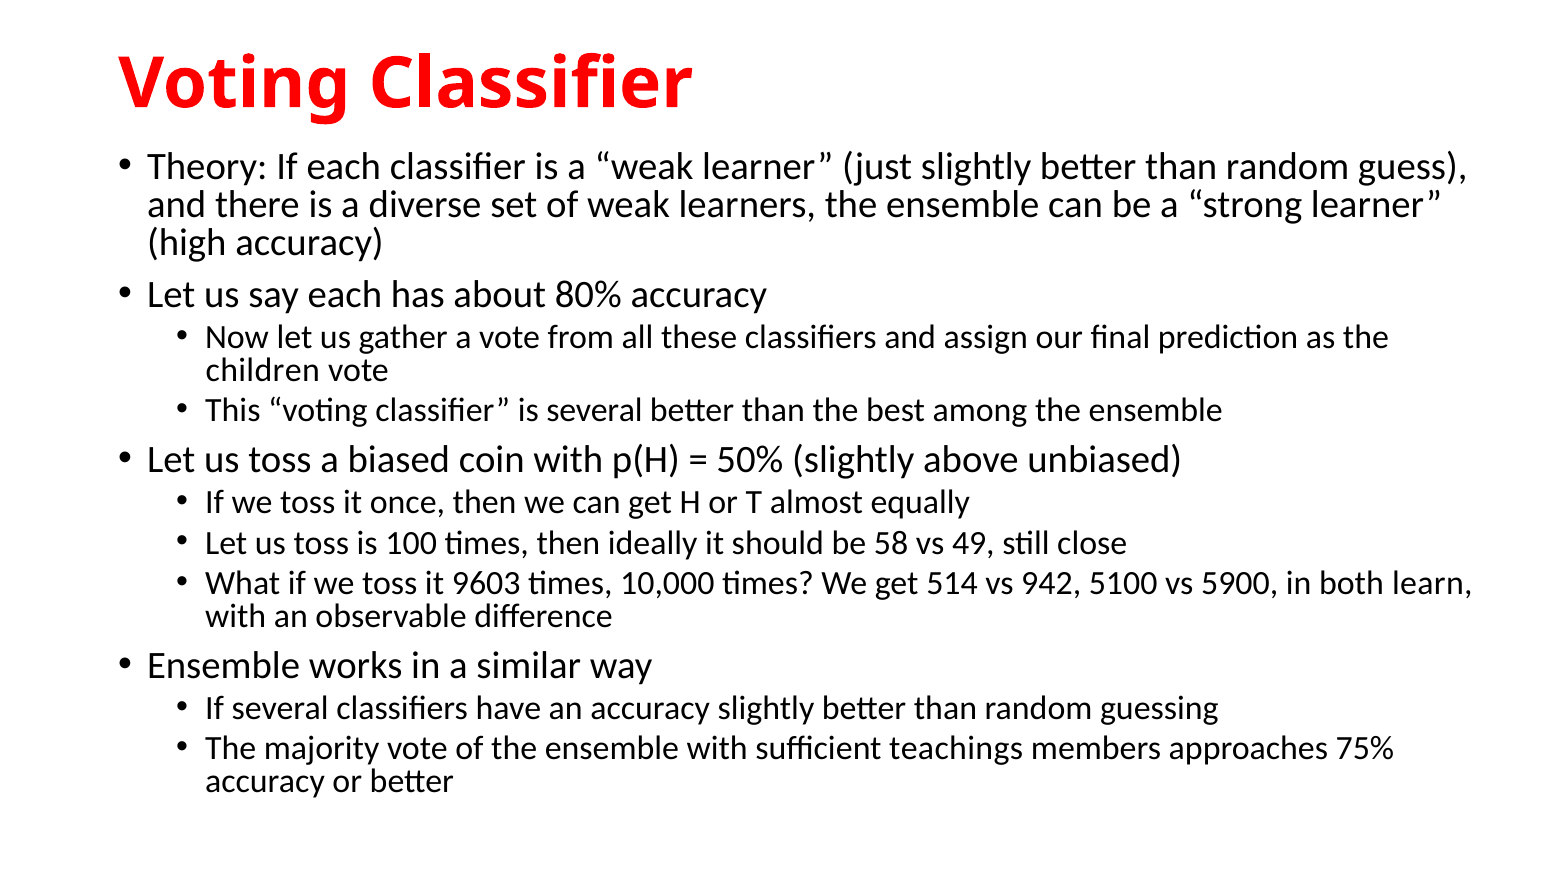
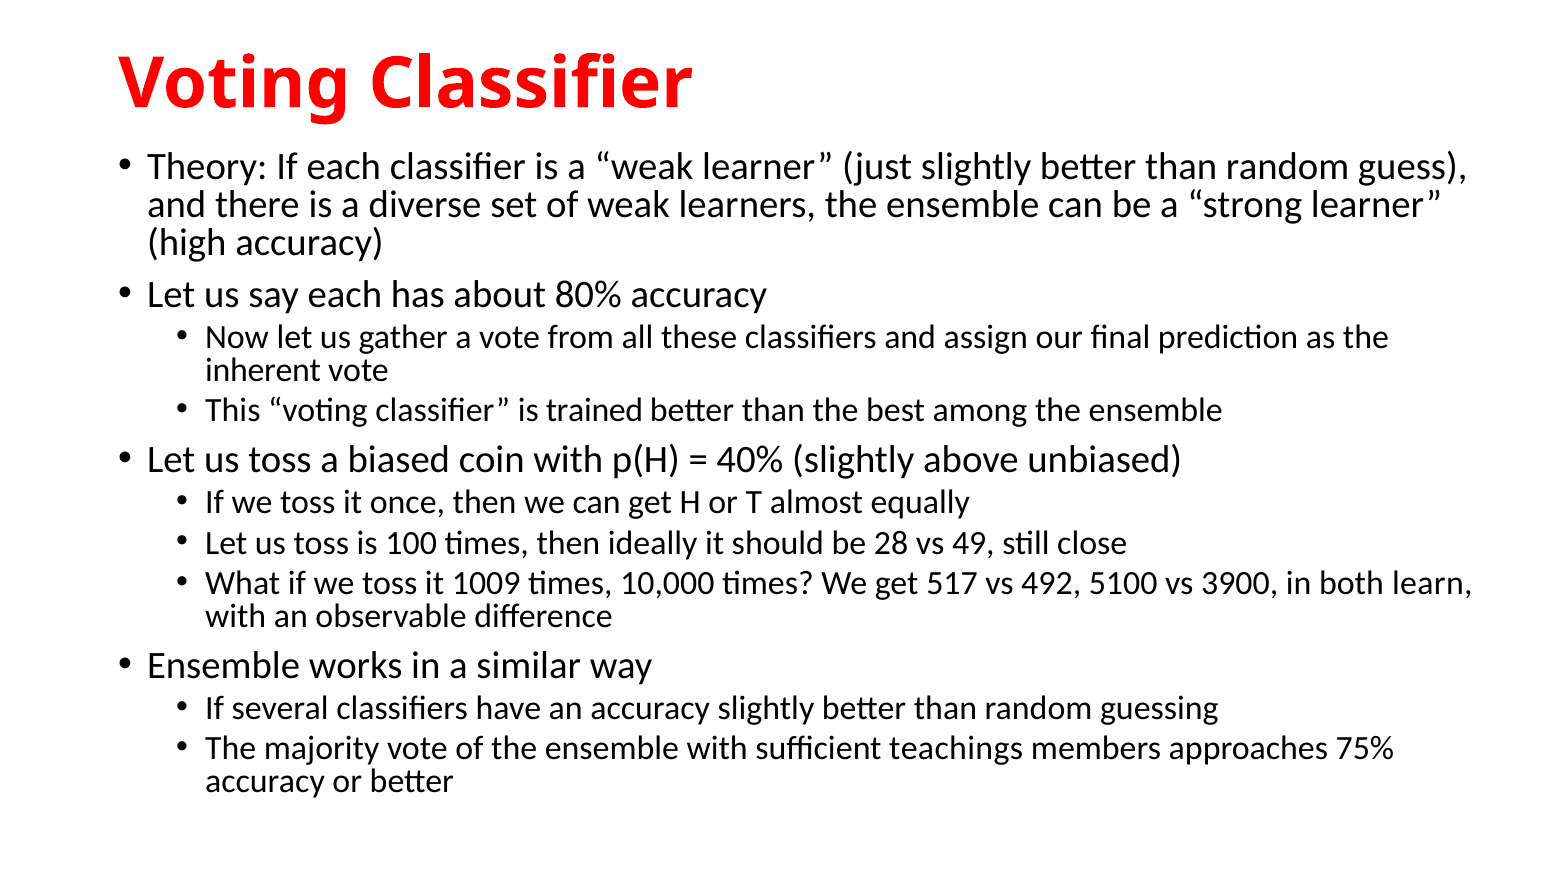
children: children -> inherent
is several: several -> trained
50%: 50% -> 40%
58: 58 -> 28
9603: 9603 -> 1009
514: 514 -> 517
942: 942 -> 492
5900: 5900 -> 3900
